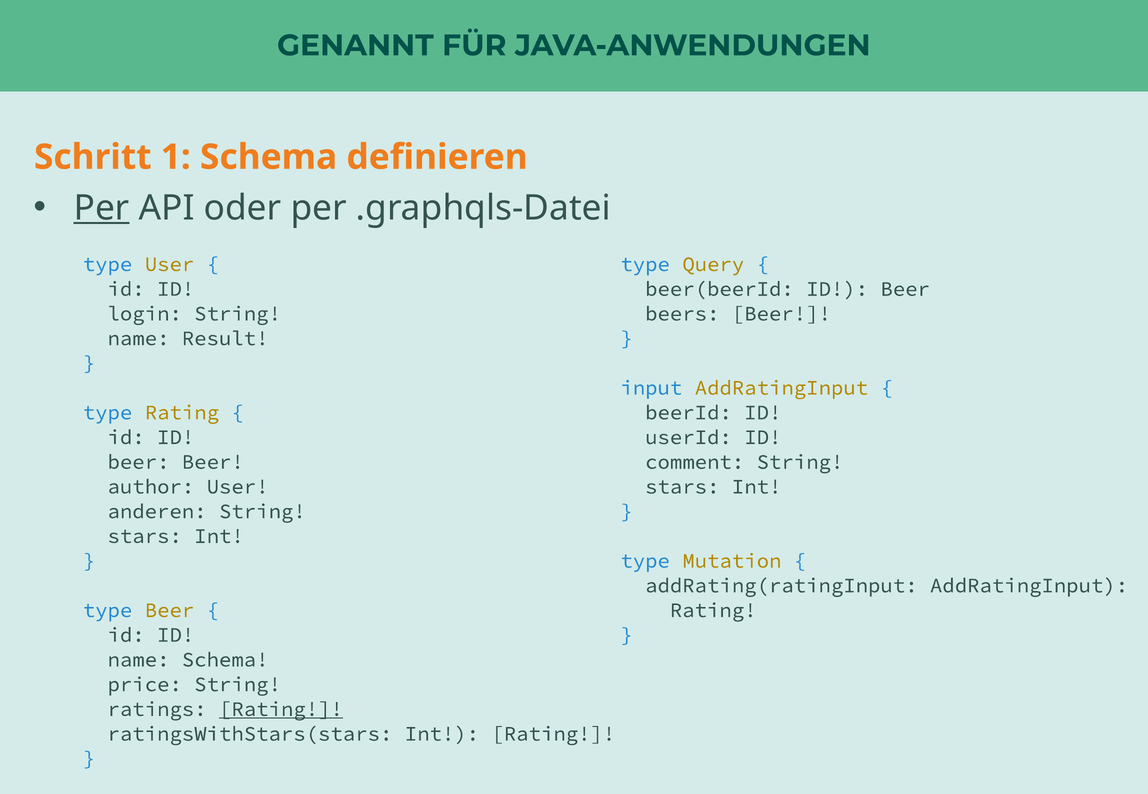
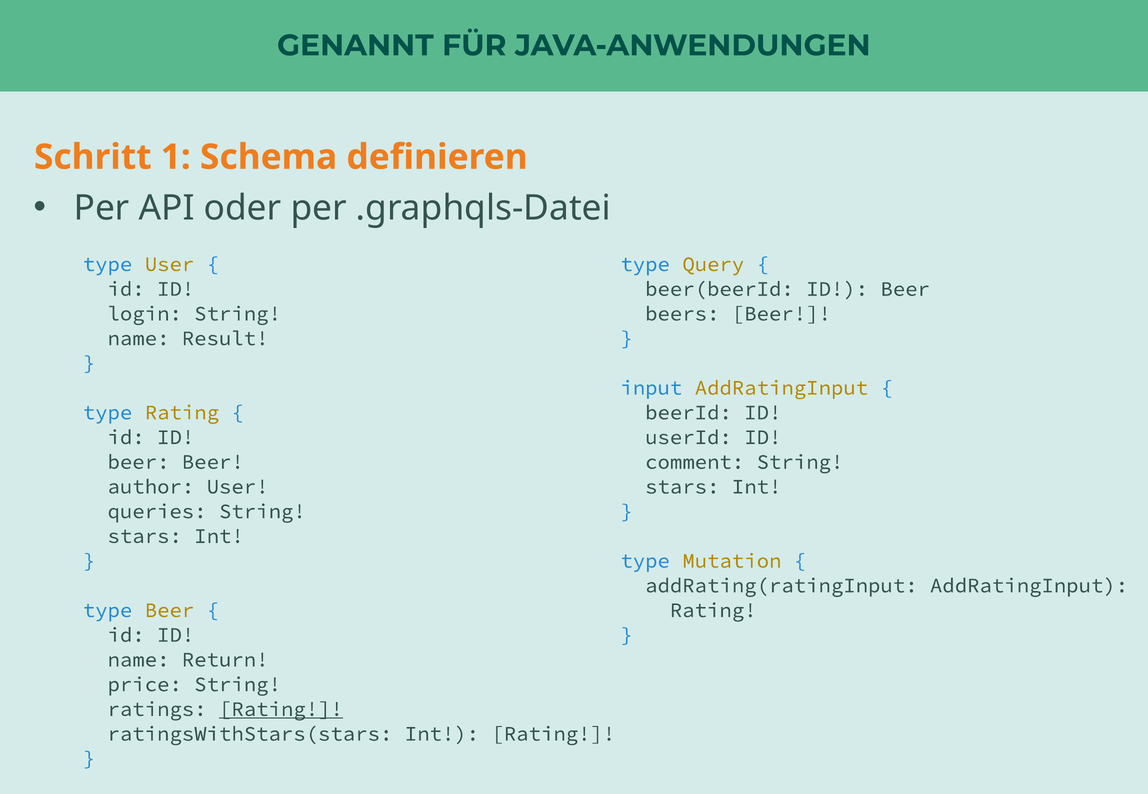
Per at (102, 208) underline: present -> none
anderen: anderen -> queries
name Schema: Schema -> Return
